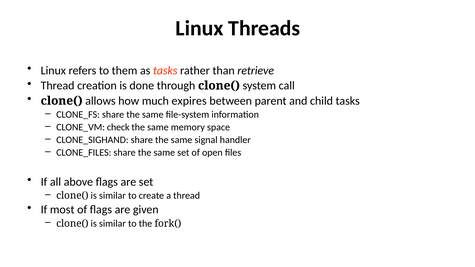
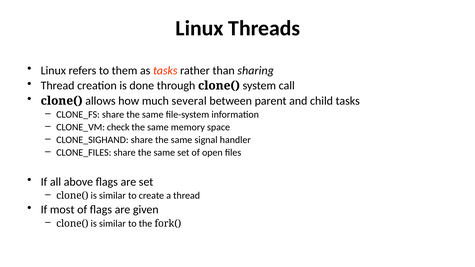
retrieve: retrieve -> sharing
expires: expires -> several
